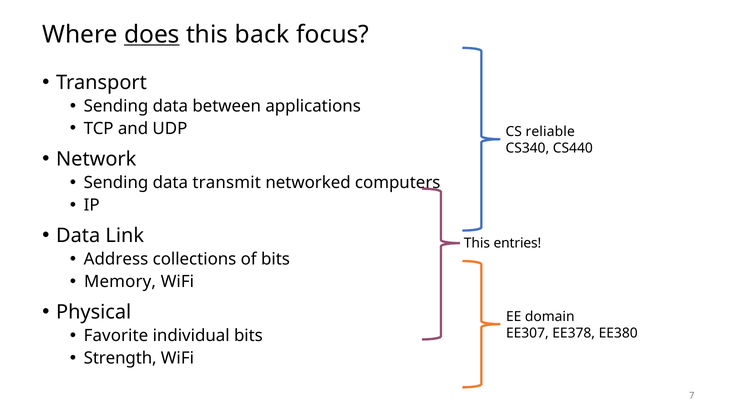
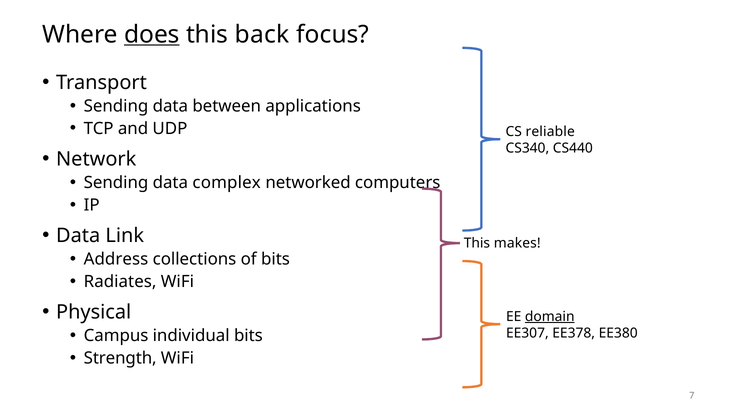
transmit: transmit -> complex
entries: entries -> makes
Memory: Memory -> Radiates
domain underline: none -> present
Favorite: Favorite -> Campus
